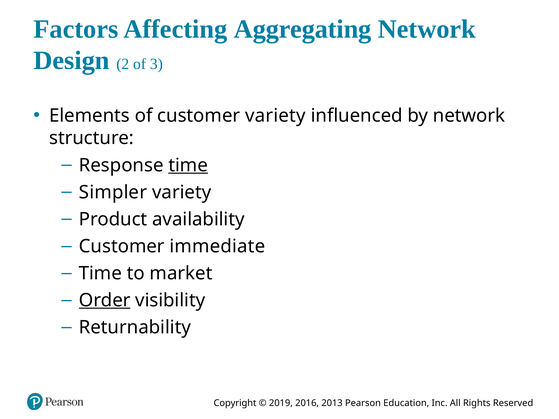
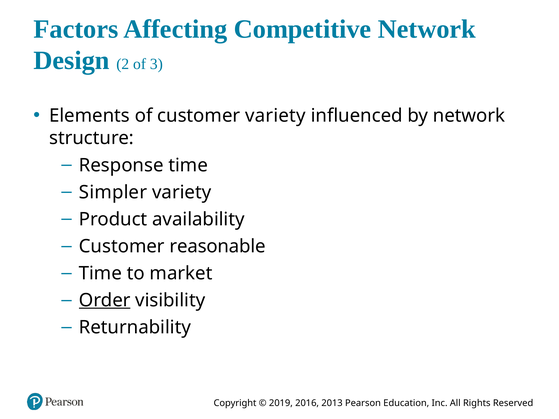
Aggregating: Aggregating -> Competitive
time at (188, 165) underline: present -> none
immediate: immediate -> reasonable
